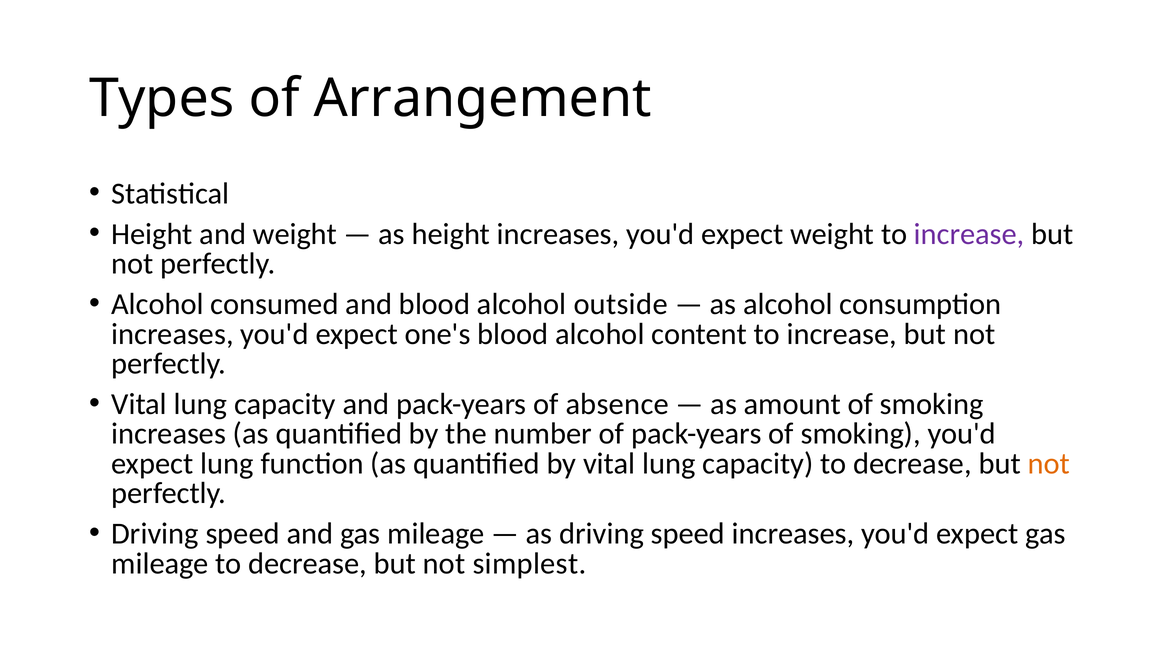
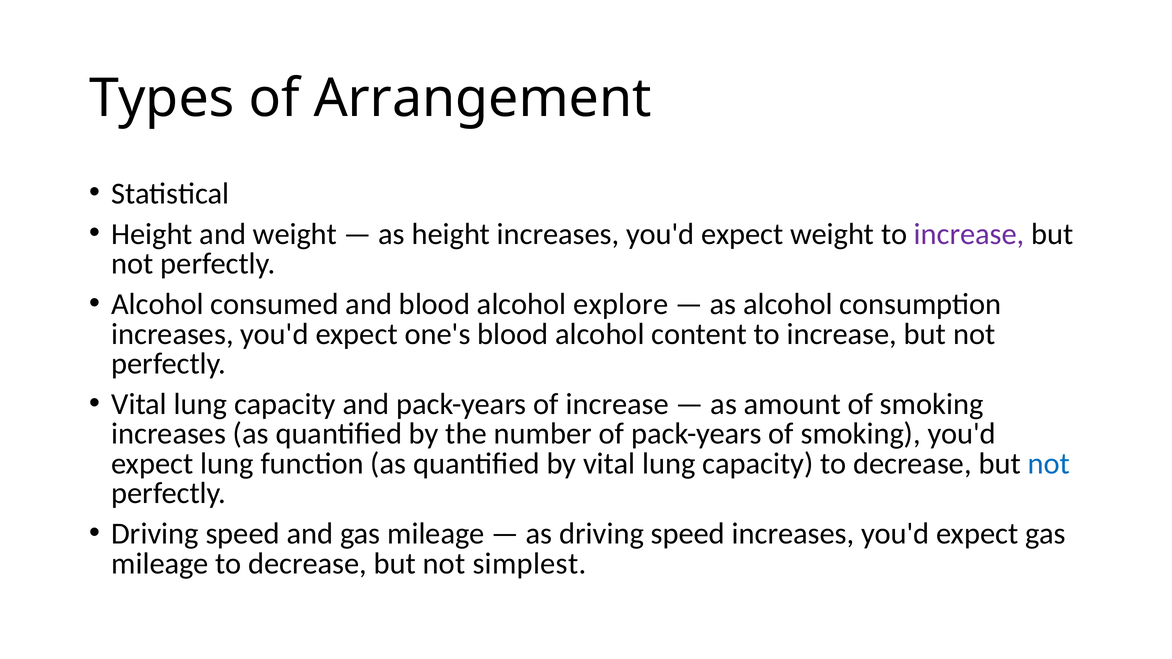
outside: outside -> explore
of absence: absence -> increase
not at (1049, 464) colour: orange -> blue
